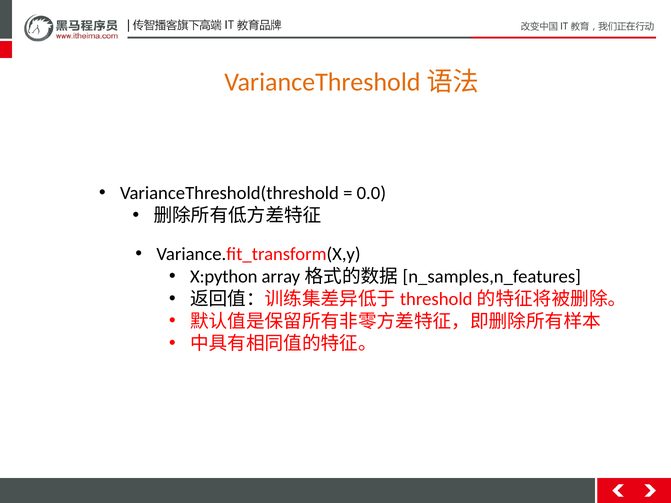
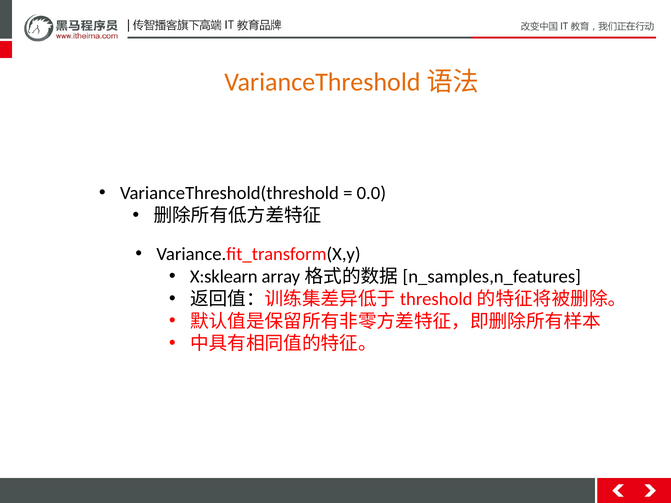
X:python: X:python -> X:sklearn
